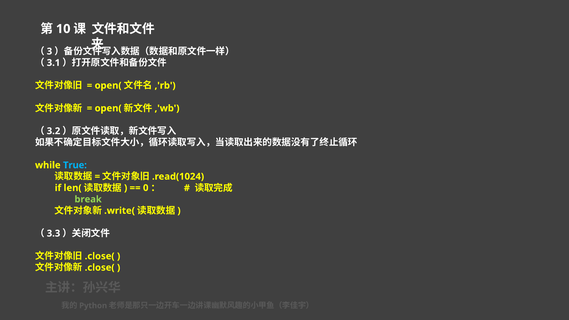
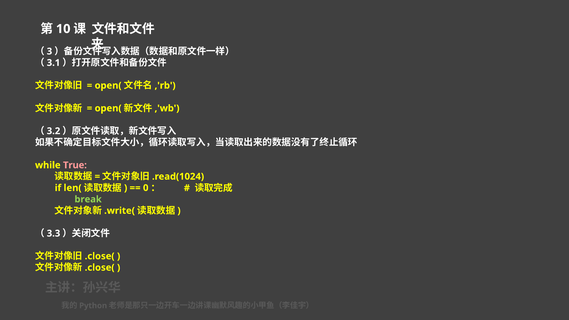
True colour: light blue -> pink
